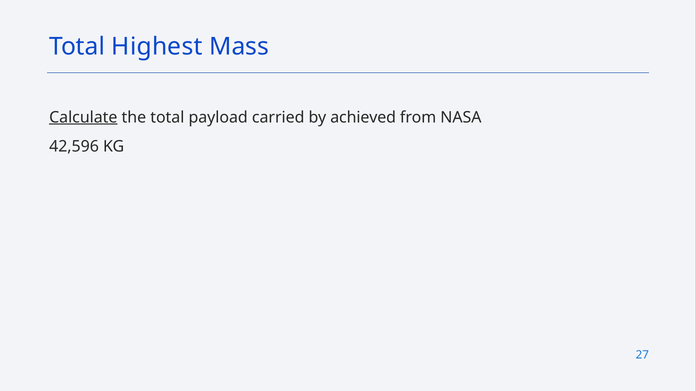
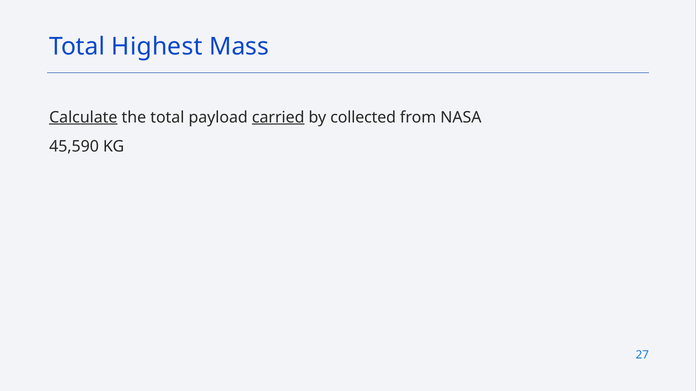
carried underline: none -> present
achieved: achieved -> collected
42,596: 42,596 -> 45,590
